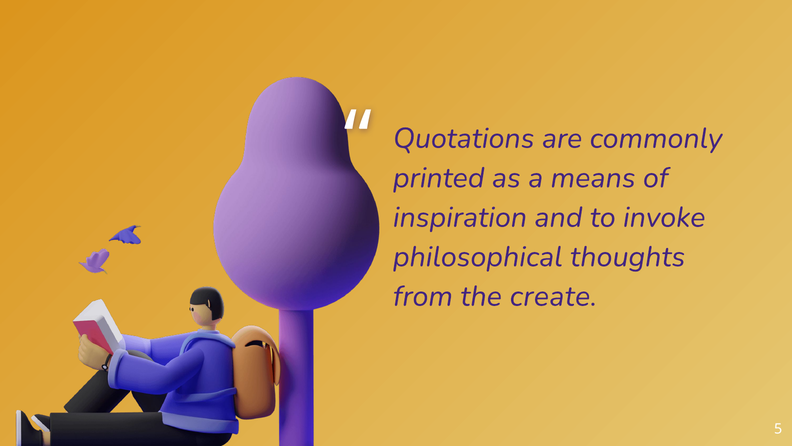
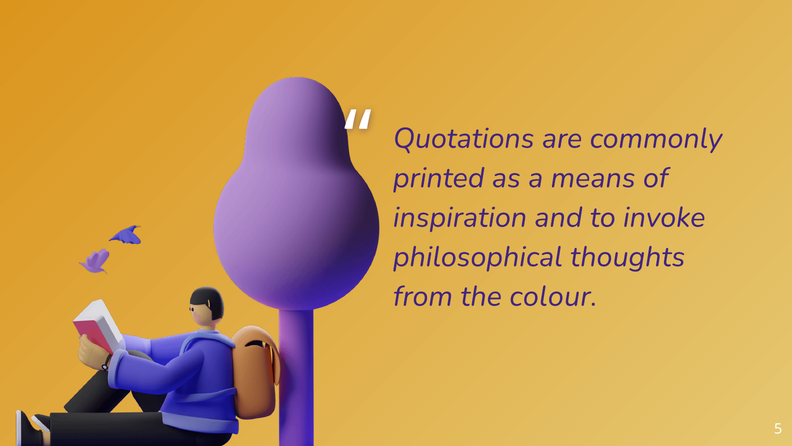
create: create -> colour
